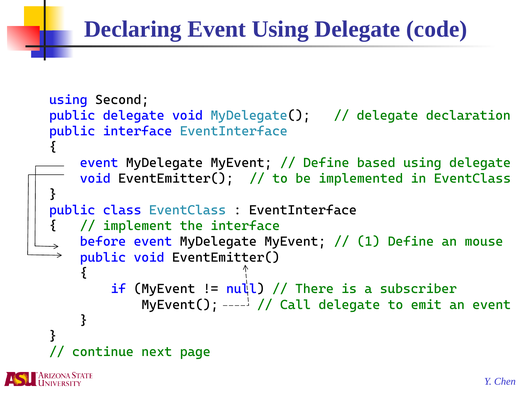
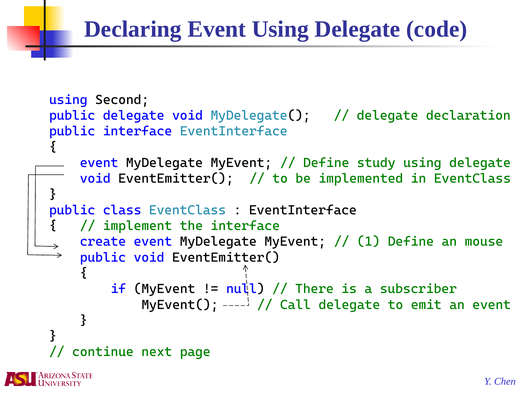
based: based -> study
before: before -> create
